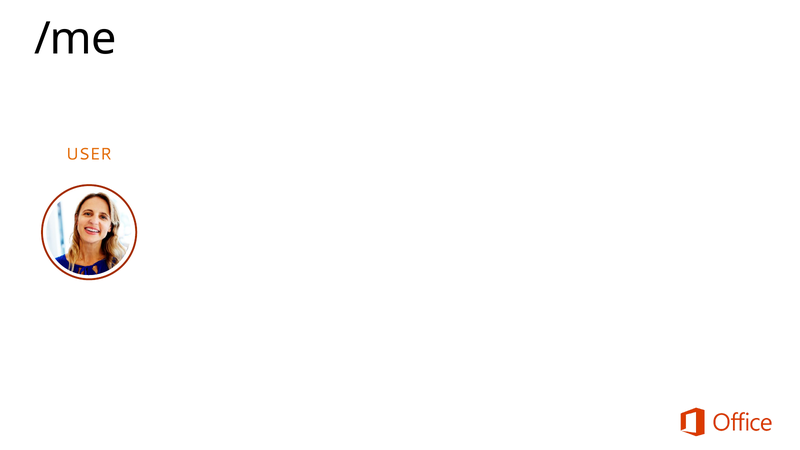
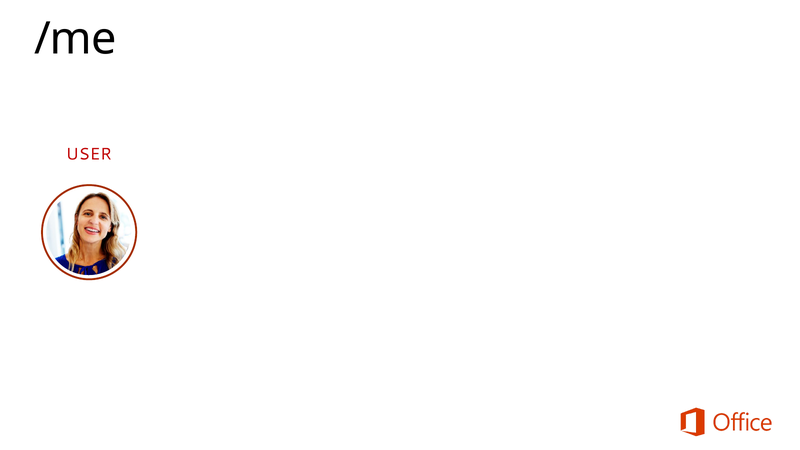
USER colour: orange -> red
